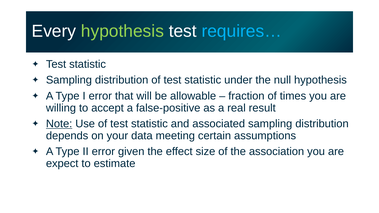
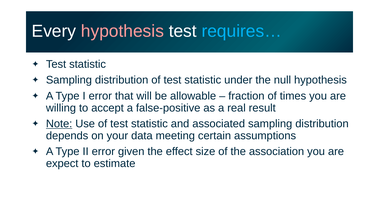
hypothesis at (122, 31) colour: light green -> pink
